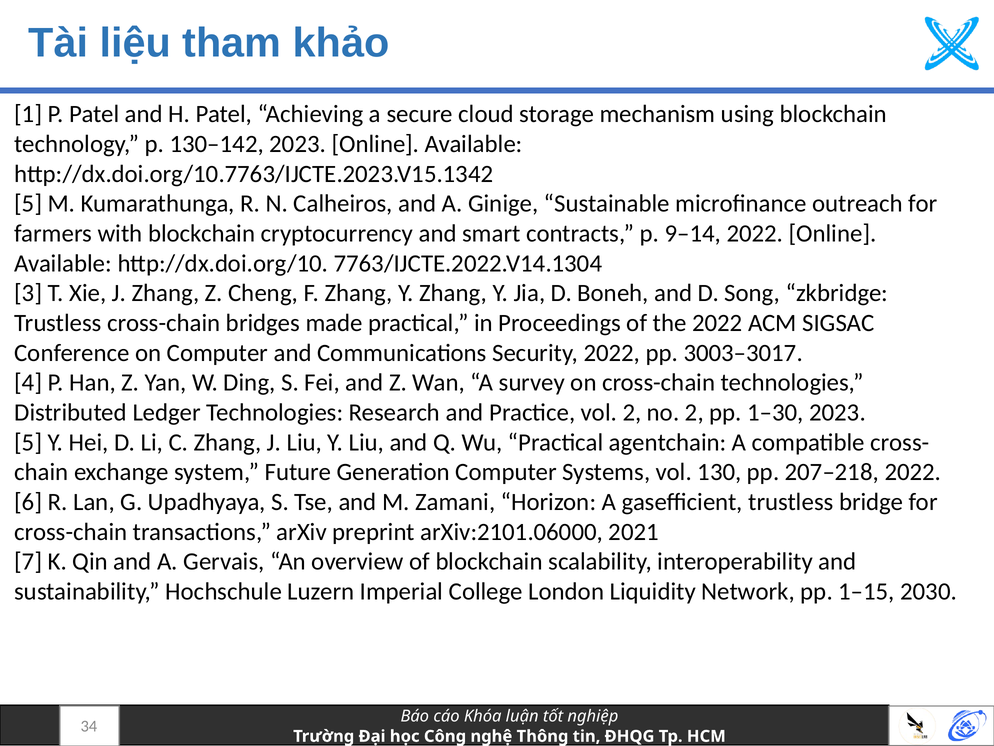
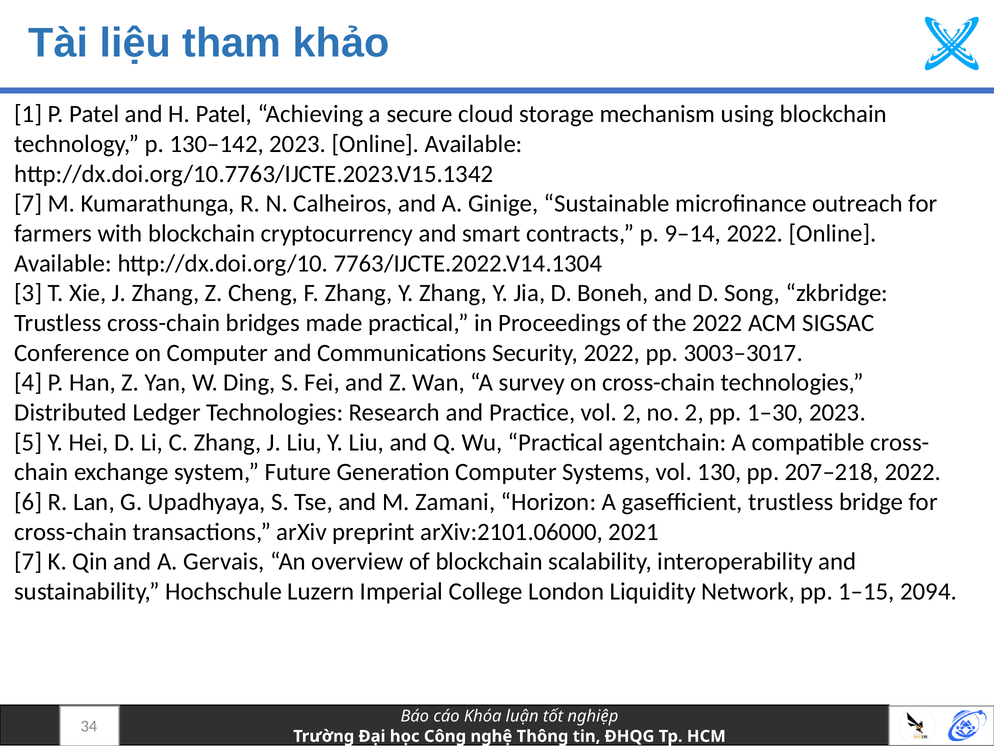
5 at (28, 204): 5 -> 7
2030: 2030 -> 2094
